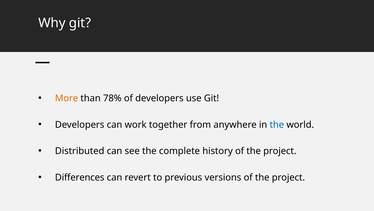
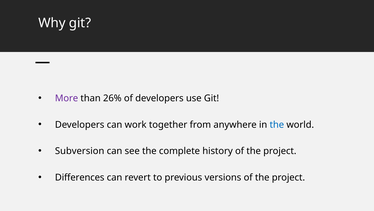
More colour: orange -> purple
78%: 78% -> 26%
Distributed: Distributed -> Subversion
